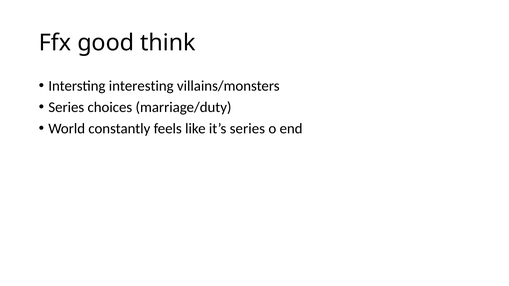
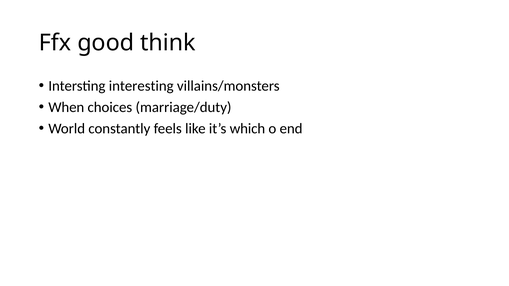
Series at (66, 107): Series -> When
it’s series: series -> which
